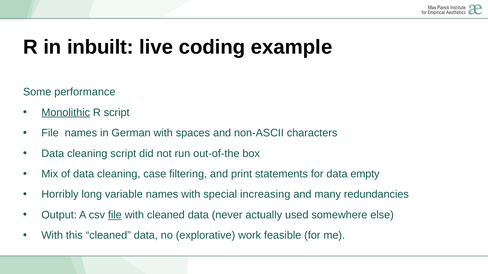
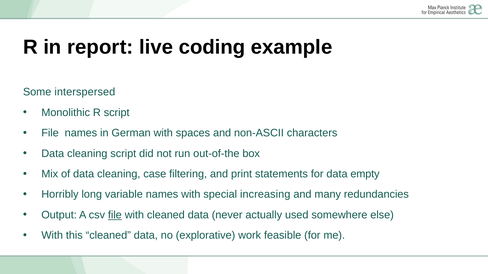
inbuilt: inbuilt -> report
performance: performance -> interspersed
Monolithic underline: present -> none
